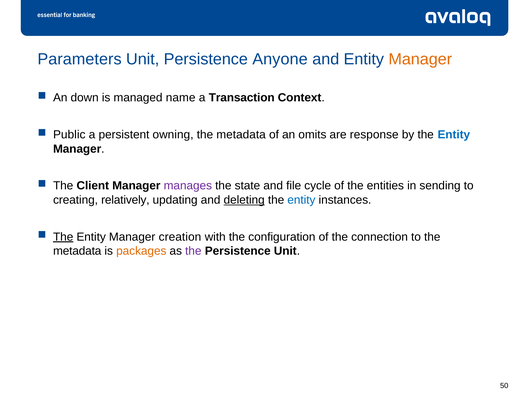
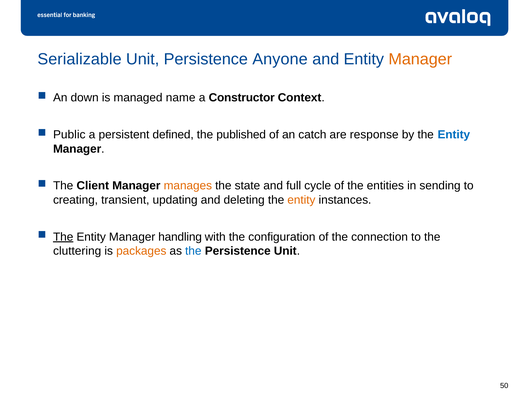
Parameters: Parameters -> Serializable
Transaction: Transaction -> Constructor
owning: owning -> defined
metadata at (241, 135): metadata -> published
omits: omits -> catch
manages colour: purple -> orange
file: file -> full
relatively: relatively -> transient
deleting underline: present -> none
entity at (301, 200) colour: blue -> orange
creation: creation -> handling
metadata at (77, 251): metadata -> cluttering
the at (193, 251) colour: purple -> blue
